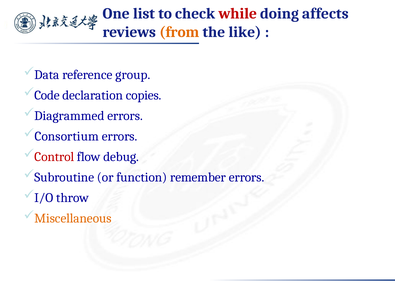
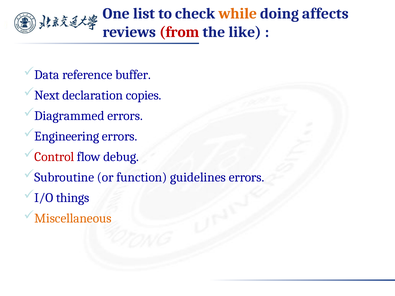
while colour: red -> orange
from colour: orange -> red
group: group -> buffer
Code: Code -> Next
Consortium: Consortium -> Engineering
remember: remember -> guidelines
throw: throw -> things
